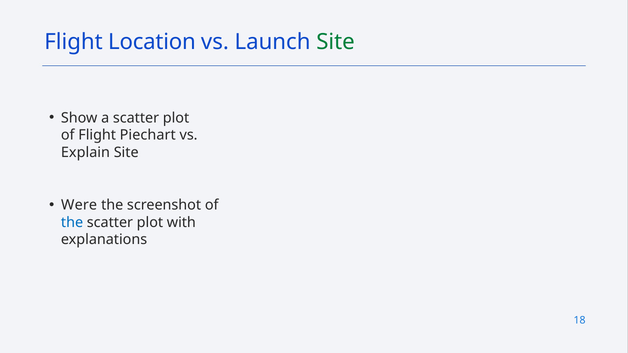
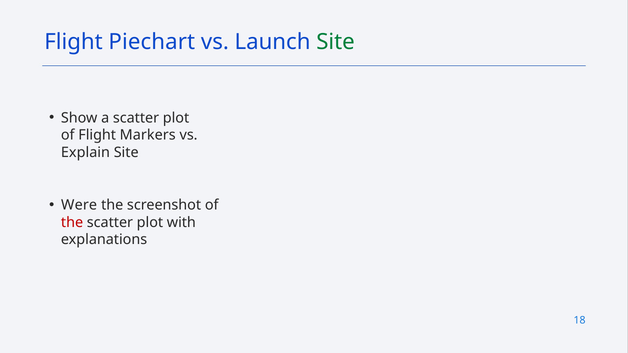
Location: Location -> Piechart
Piechart: Piechart -> Markers
the at (72, 222) colour: blue -> red
